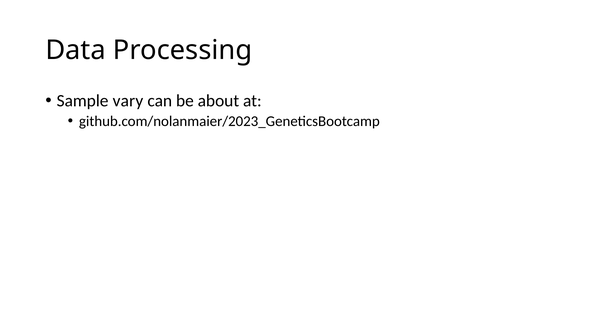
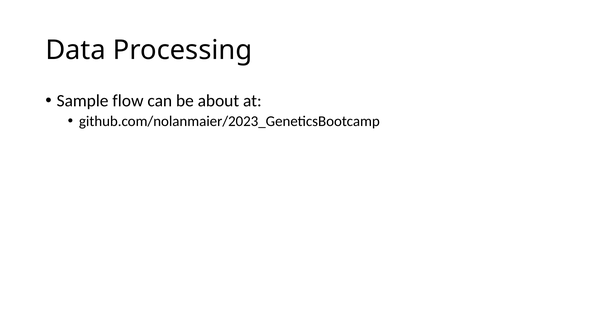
vary: vary -> flow
